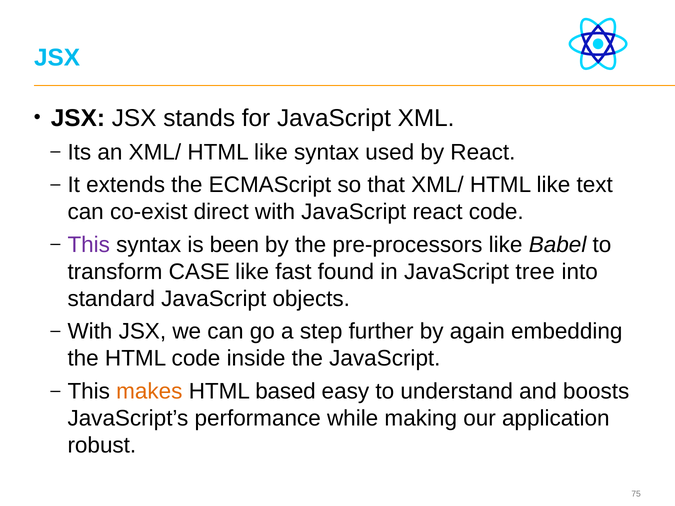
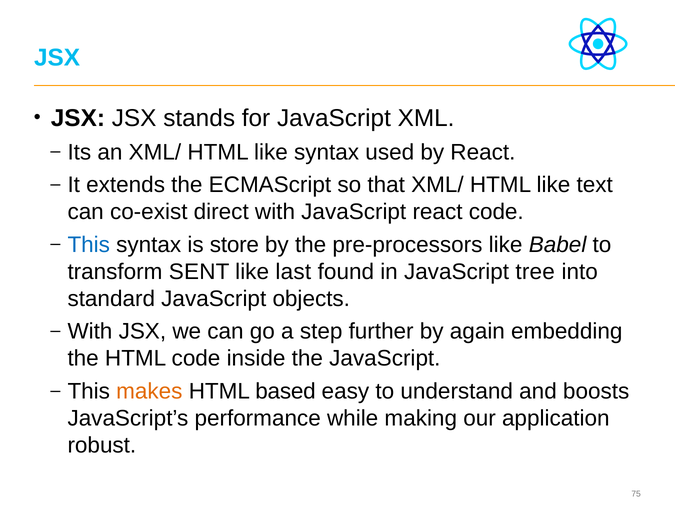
This at (89, 245) colour: purple -> blue
been: been -> store
CASE: CASE -> SENT
fast: fast -> last
